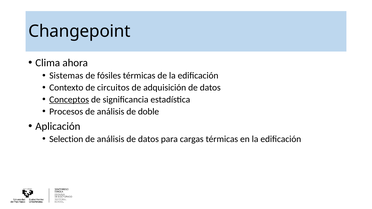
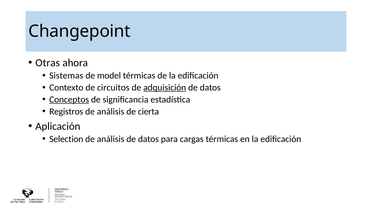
Clima: Clima -> Otras
fósiles: fósiles -> model
adquisición underline: none -> present
Procesos: Procesos -> Registros
doble: doble -> cierta
